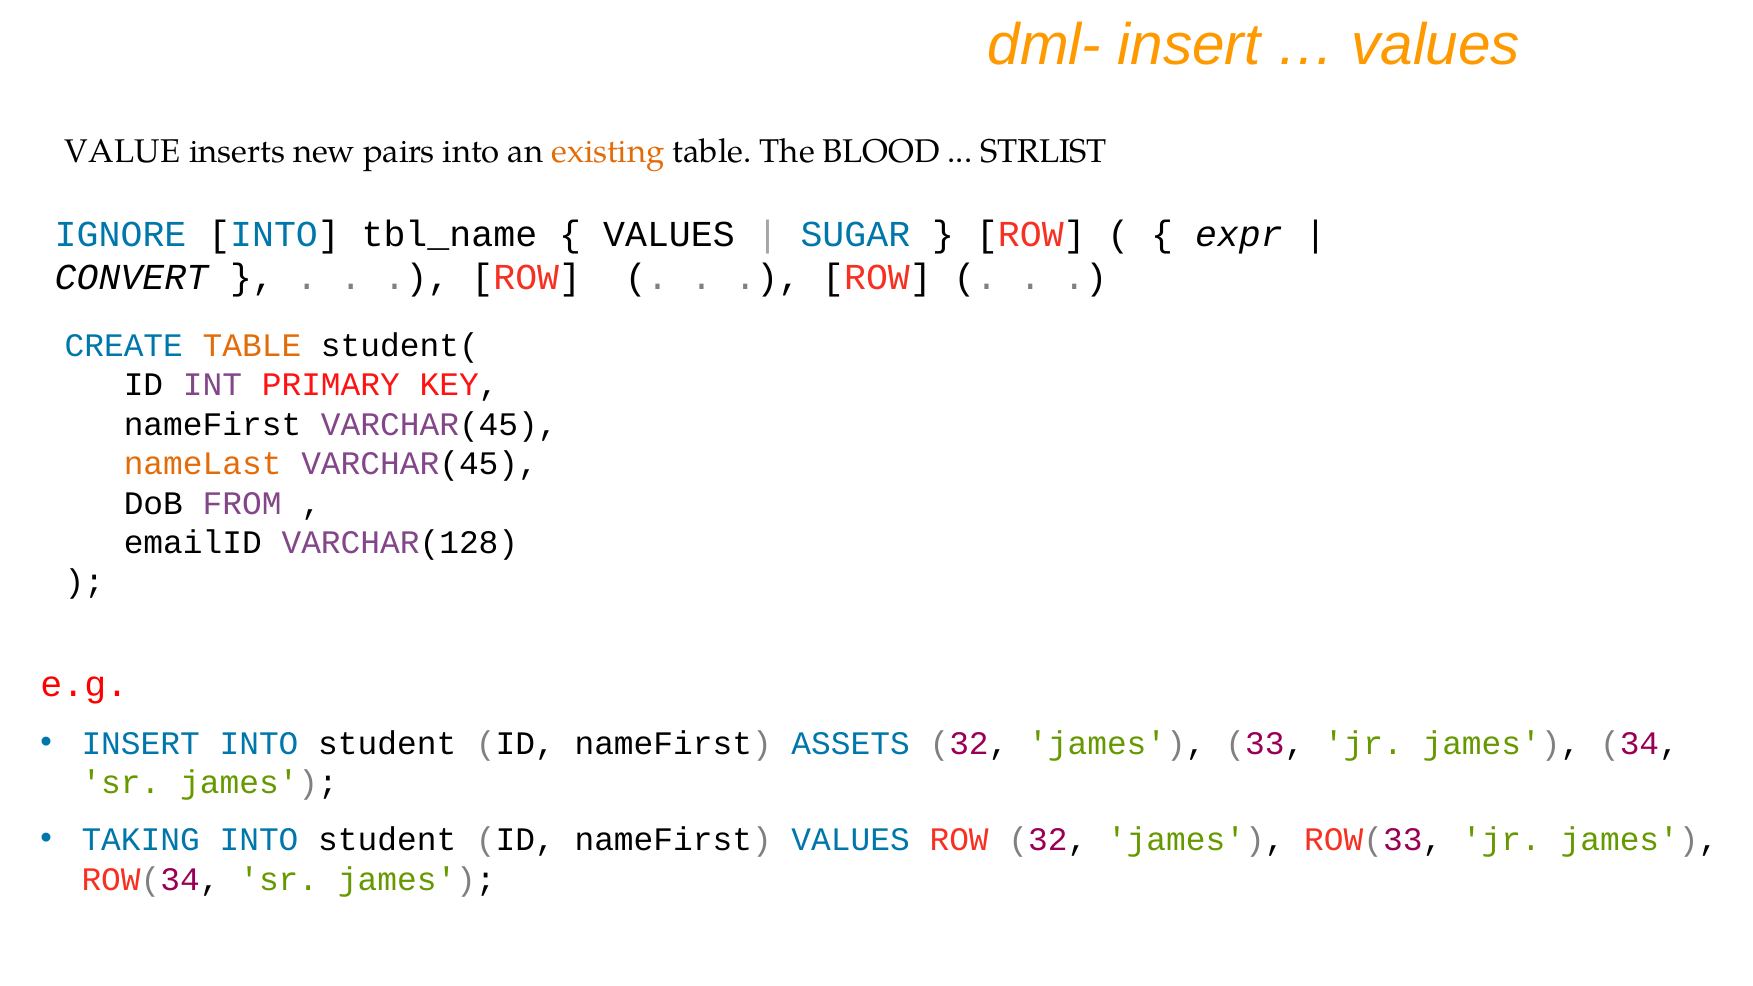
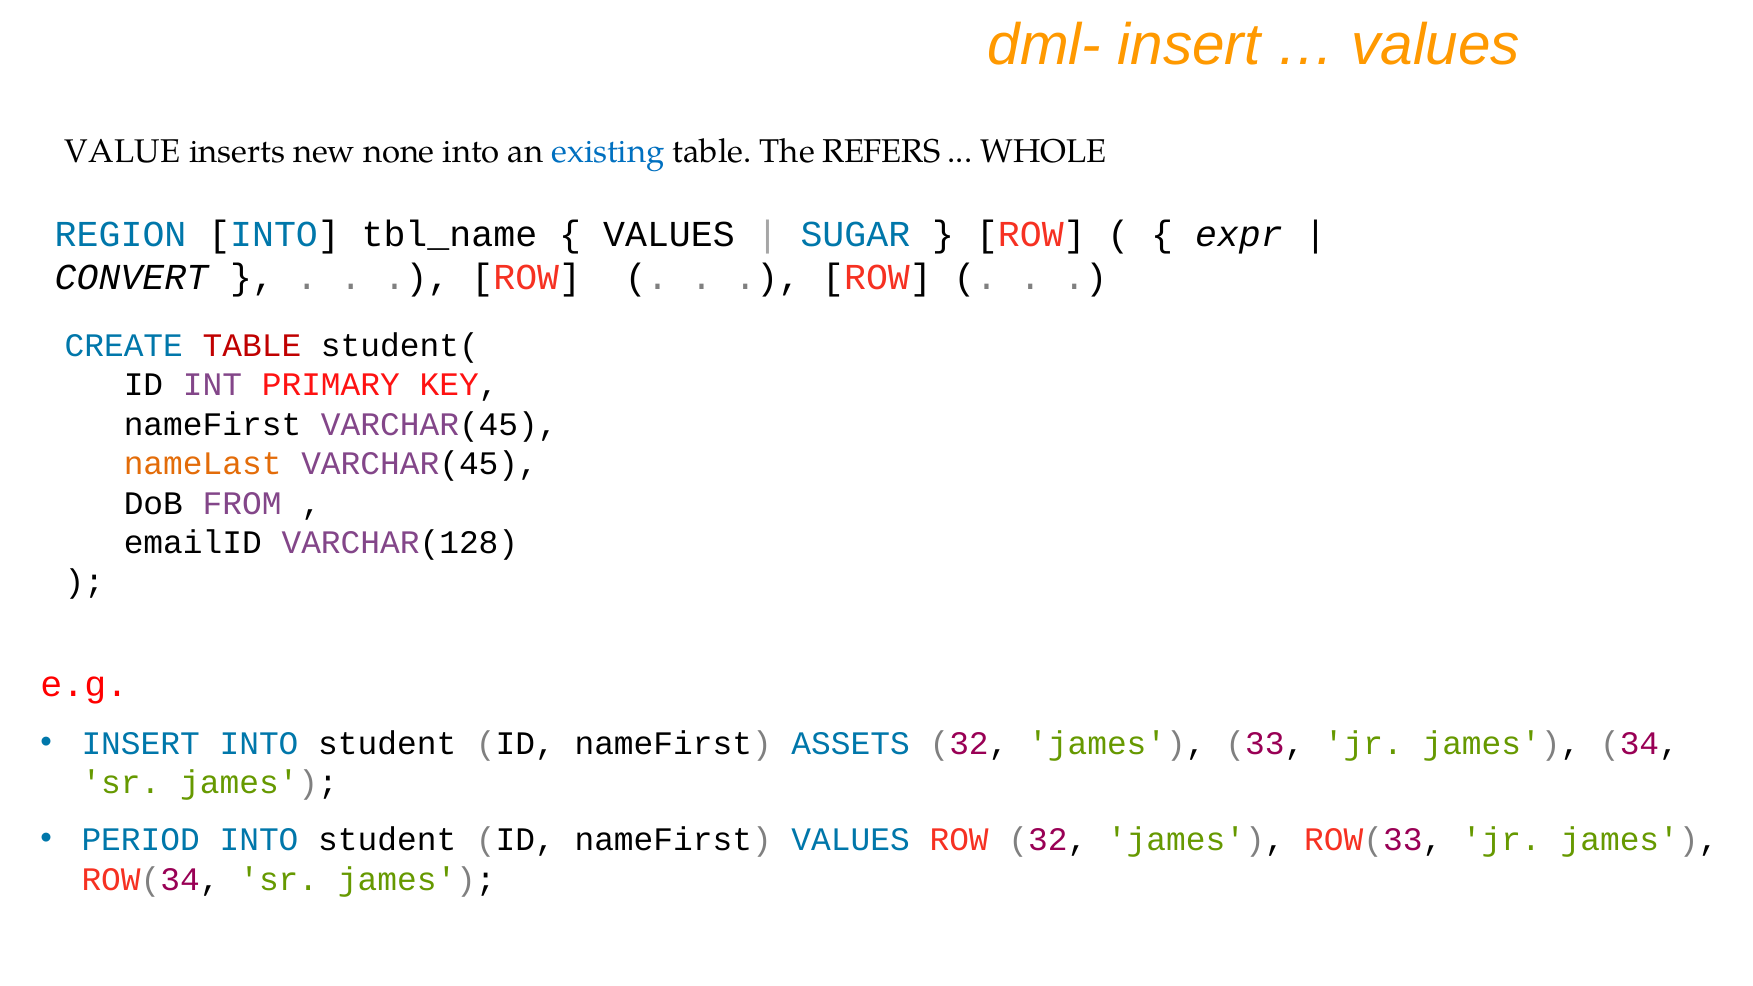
pairs: pairs -> none
existing colour: orange -> blue
BLOOD: BLOOD -> REFERS
STRLIST: STRLIST -> WHOLE
IGNORE: IGNORE -> REGION
TABLE at (252, 345) colour: orange -> red
TAKING: TAKING -> PERIOD
